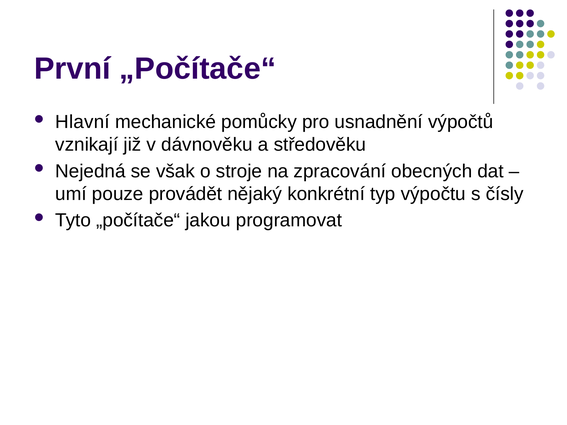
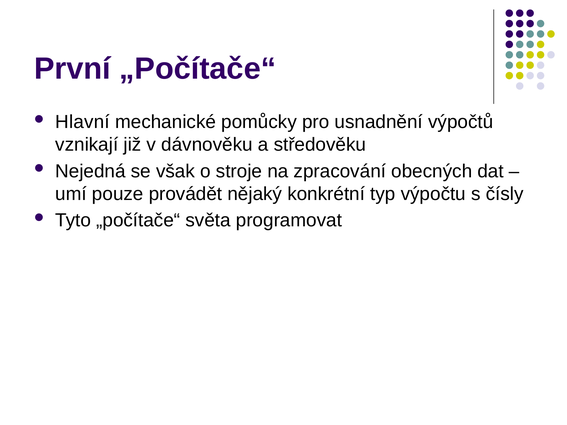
jakou: jakou -> světa
